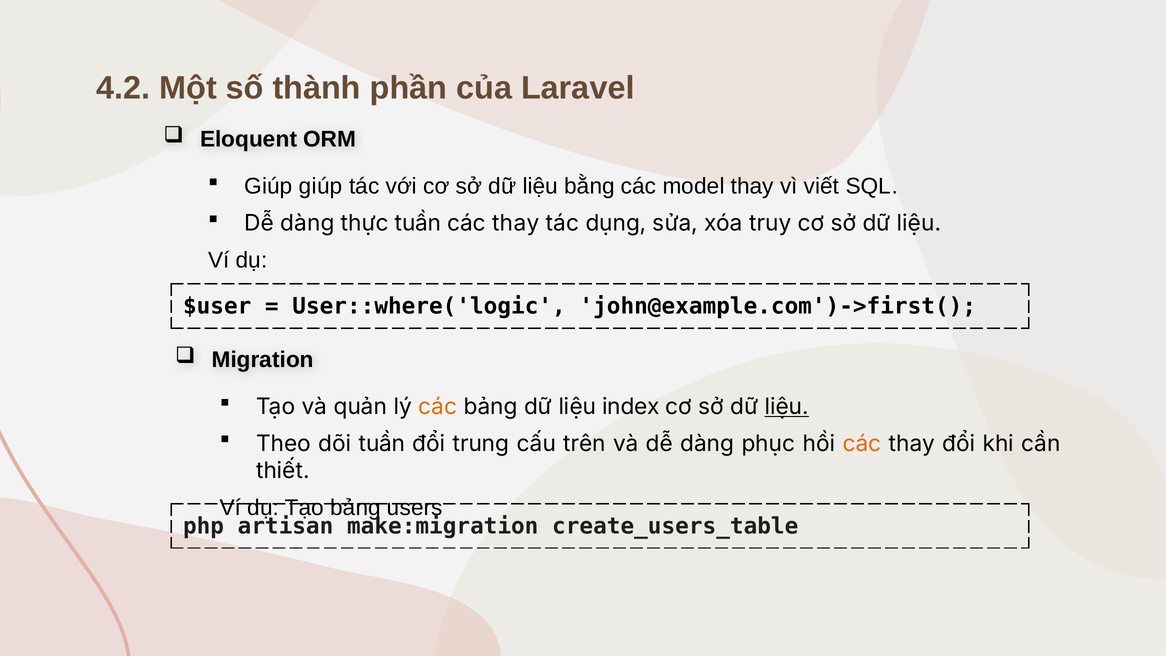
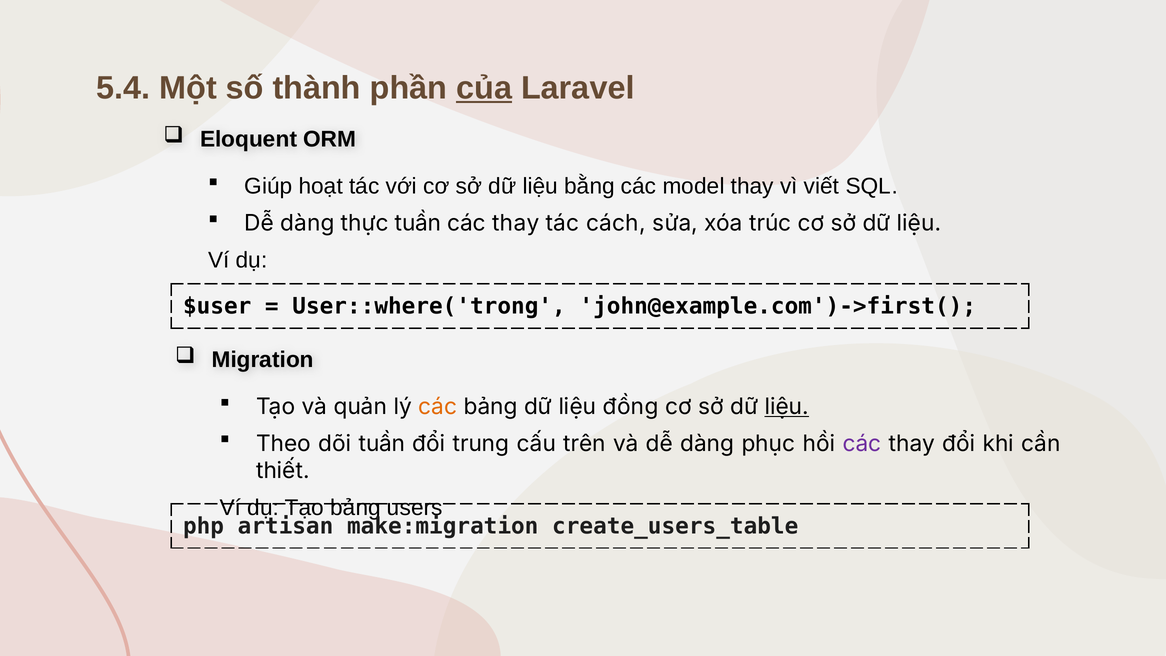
4.2: 4.2 -> 5.4
của underline: none -> present
Giúp giúp: giúp -> hoạt
dụng: dụng -> cách
truy: truy -> trúc
User::where('logic: User::where('logic -> User::where('trong
index: index -> đồng
các at (862, 444) colour: orange -> purple
